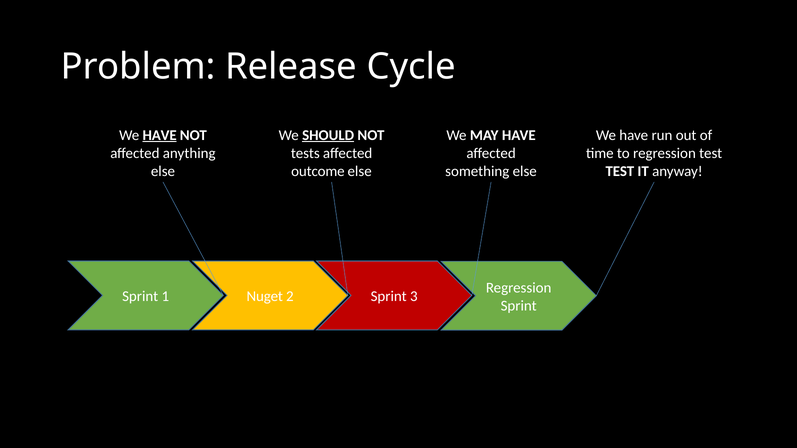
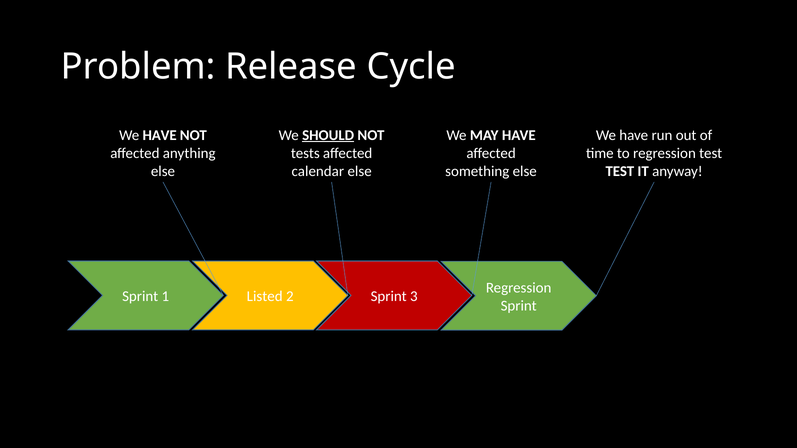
HAVE at (160, 135) underline: present -> none
outcome: outcome -> calendar
Nuget: Nuget -> Listed
